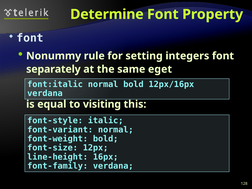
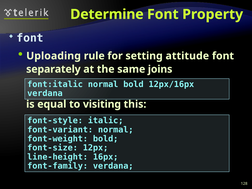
Nonummy: Nonummy -> Uploading
integers: integers -> attitude
eget: eget -> joins
